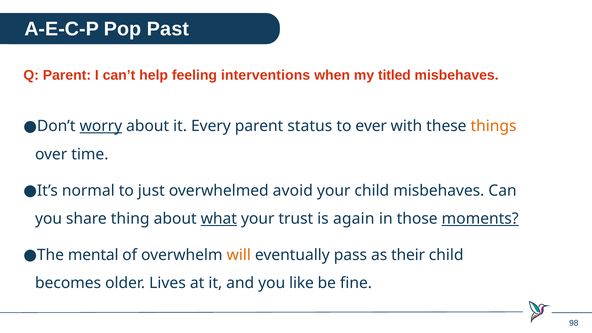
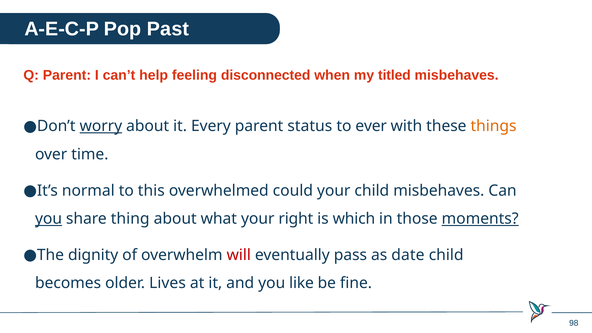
interventions: interventions -> disconnected
just: just -> this
avoid: avoid -> could
you at (49, 219) underline: none -> present
what underline: present -> none
trust: trust -> right
again: again -> which
mental: mental -> dignity
will colour: orange -> red
their: their -> date
